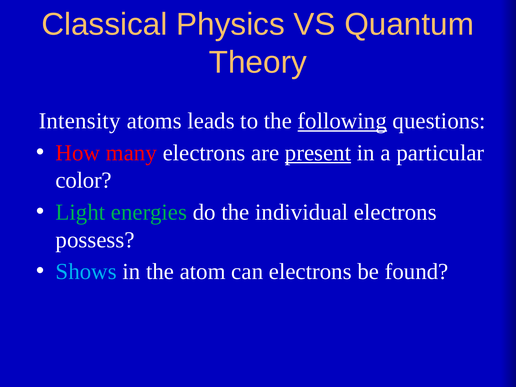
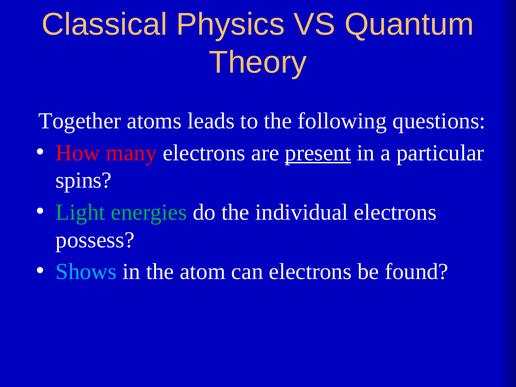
Intensity: Intensity -> Together
following underline: present -> none
color: color -> spins
